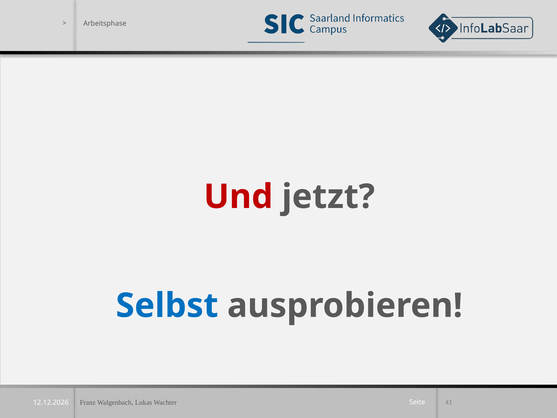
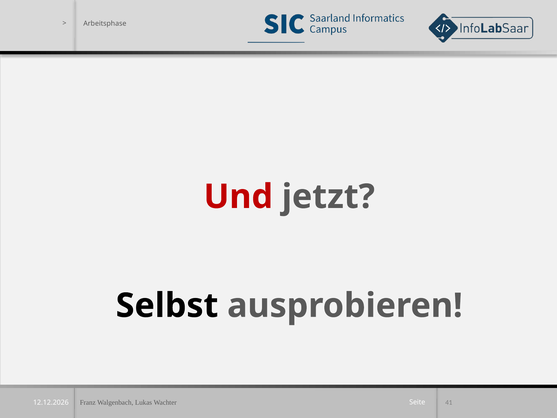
Selbst colour: blue -> black
